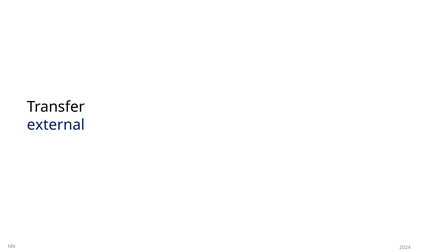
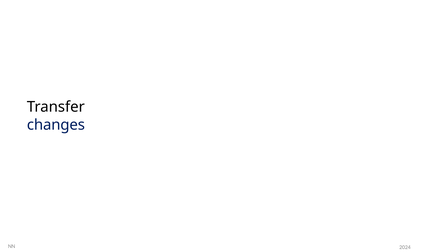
external: external -> changes
